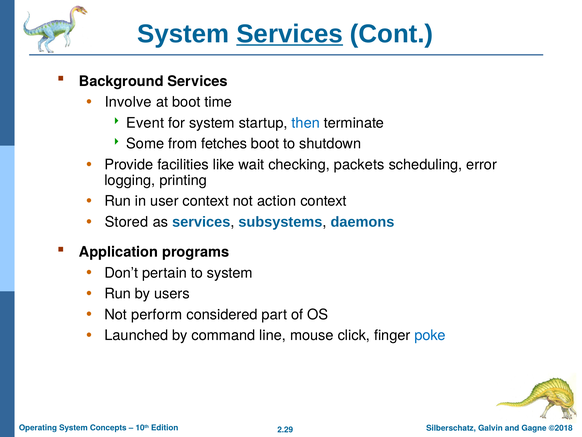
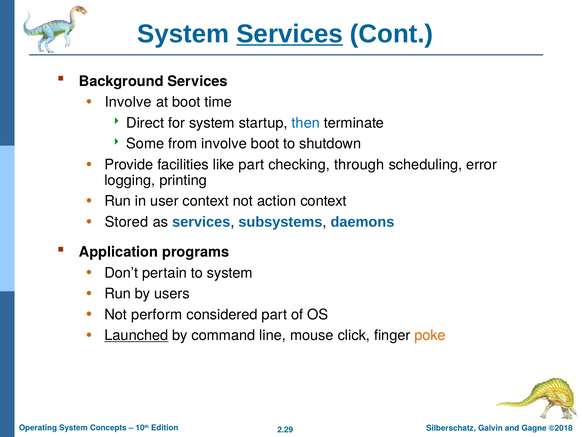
Event: Event -> Direct
from fetches: fetches -> involve
like wait: wait -> part
packets: packets -> through
Launched underline: none -> present
poke colour: blue -> orange
